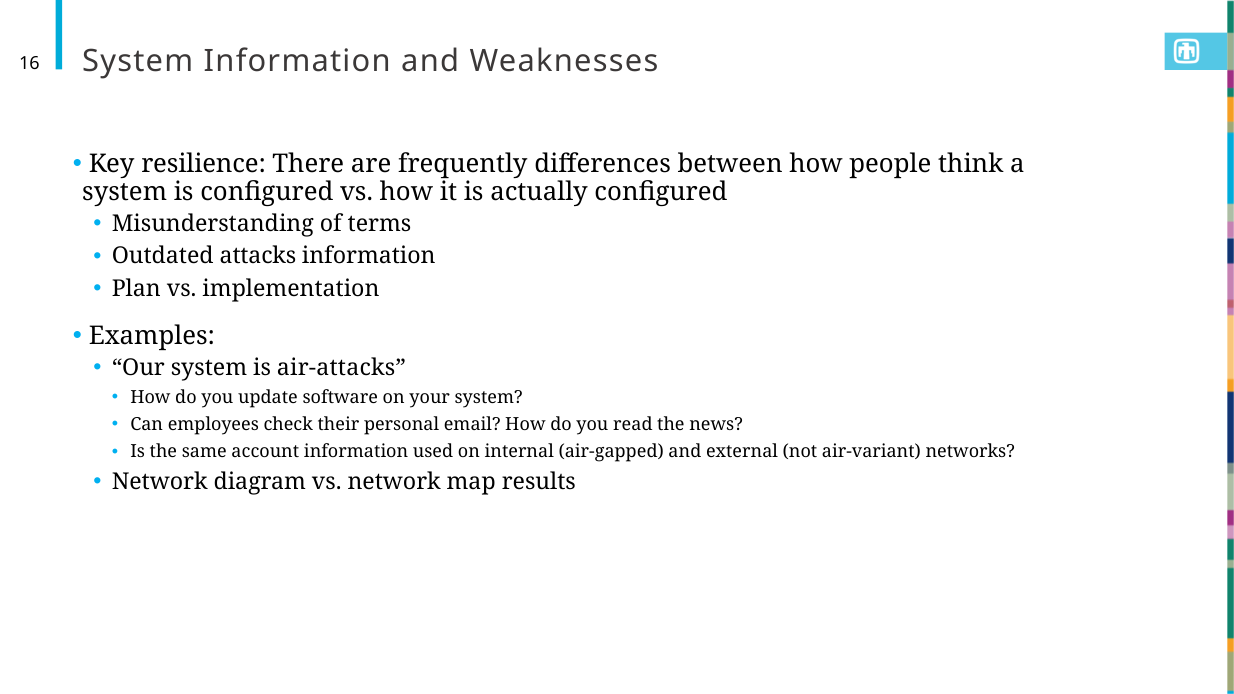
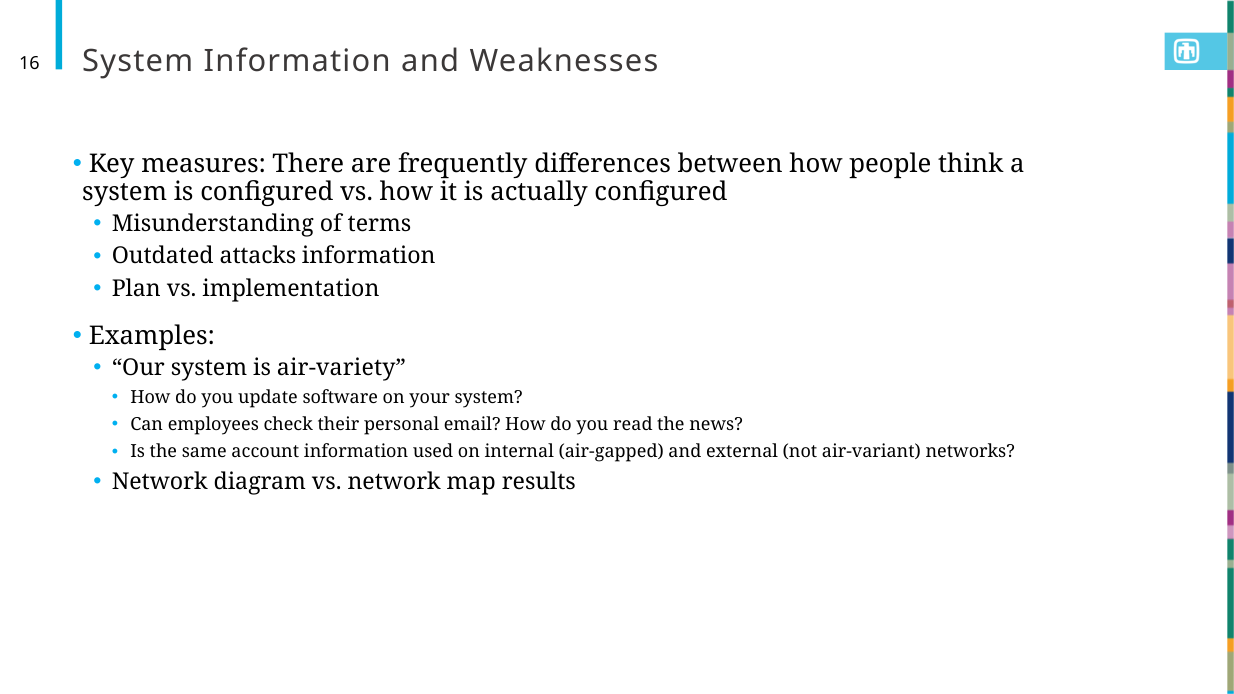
resilience: resilience -> measures
air-attacks: air-attacks -> air-variety
